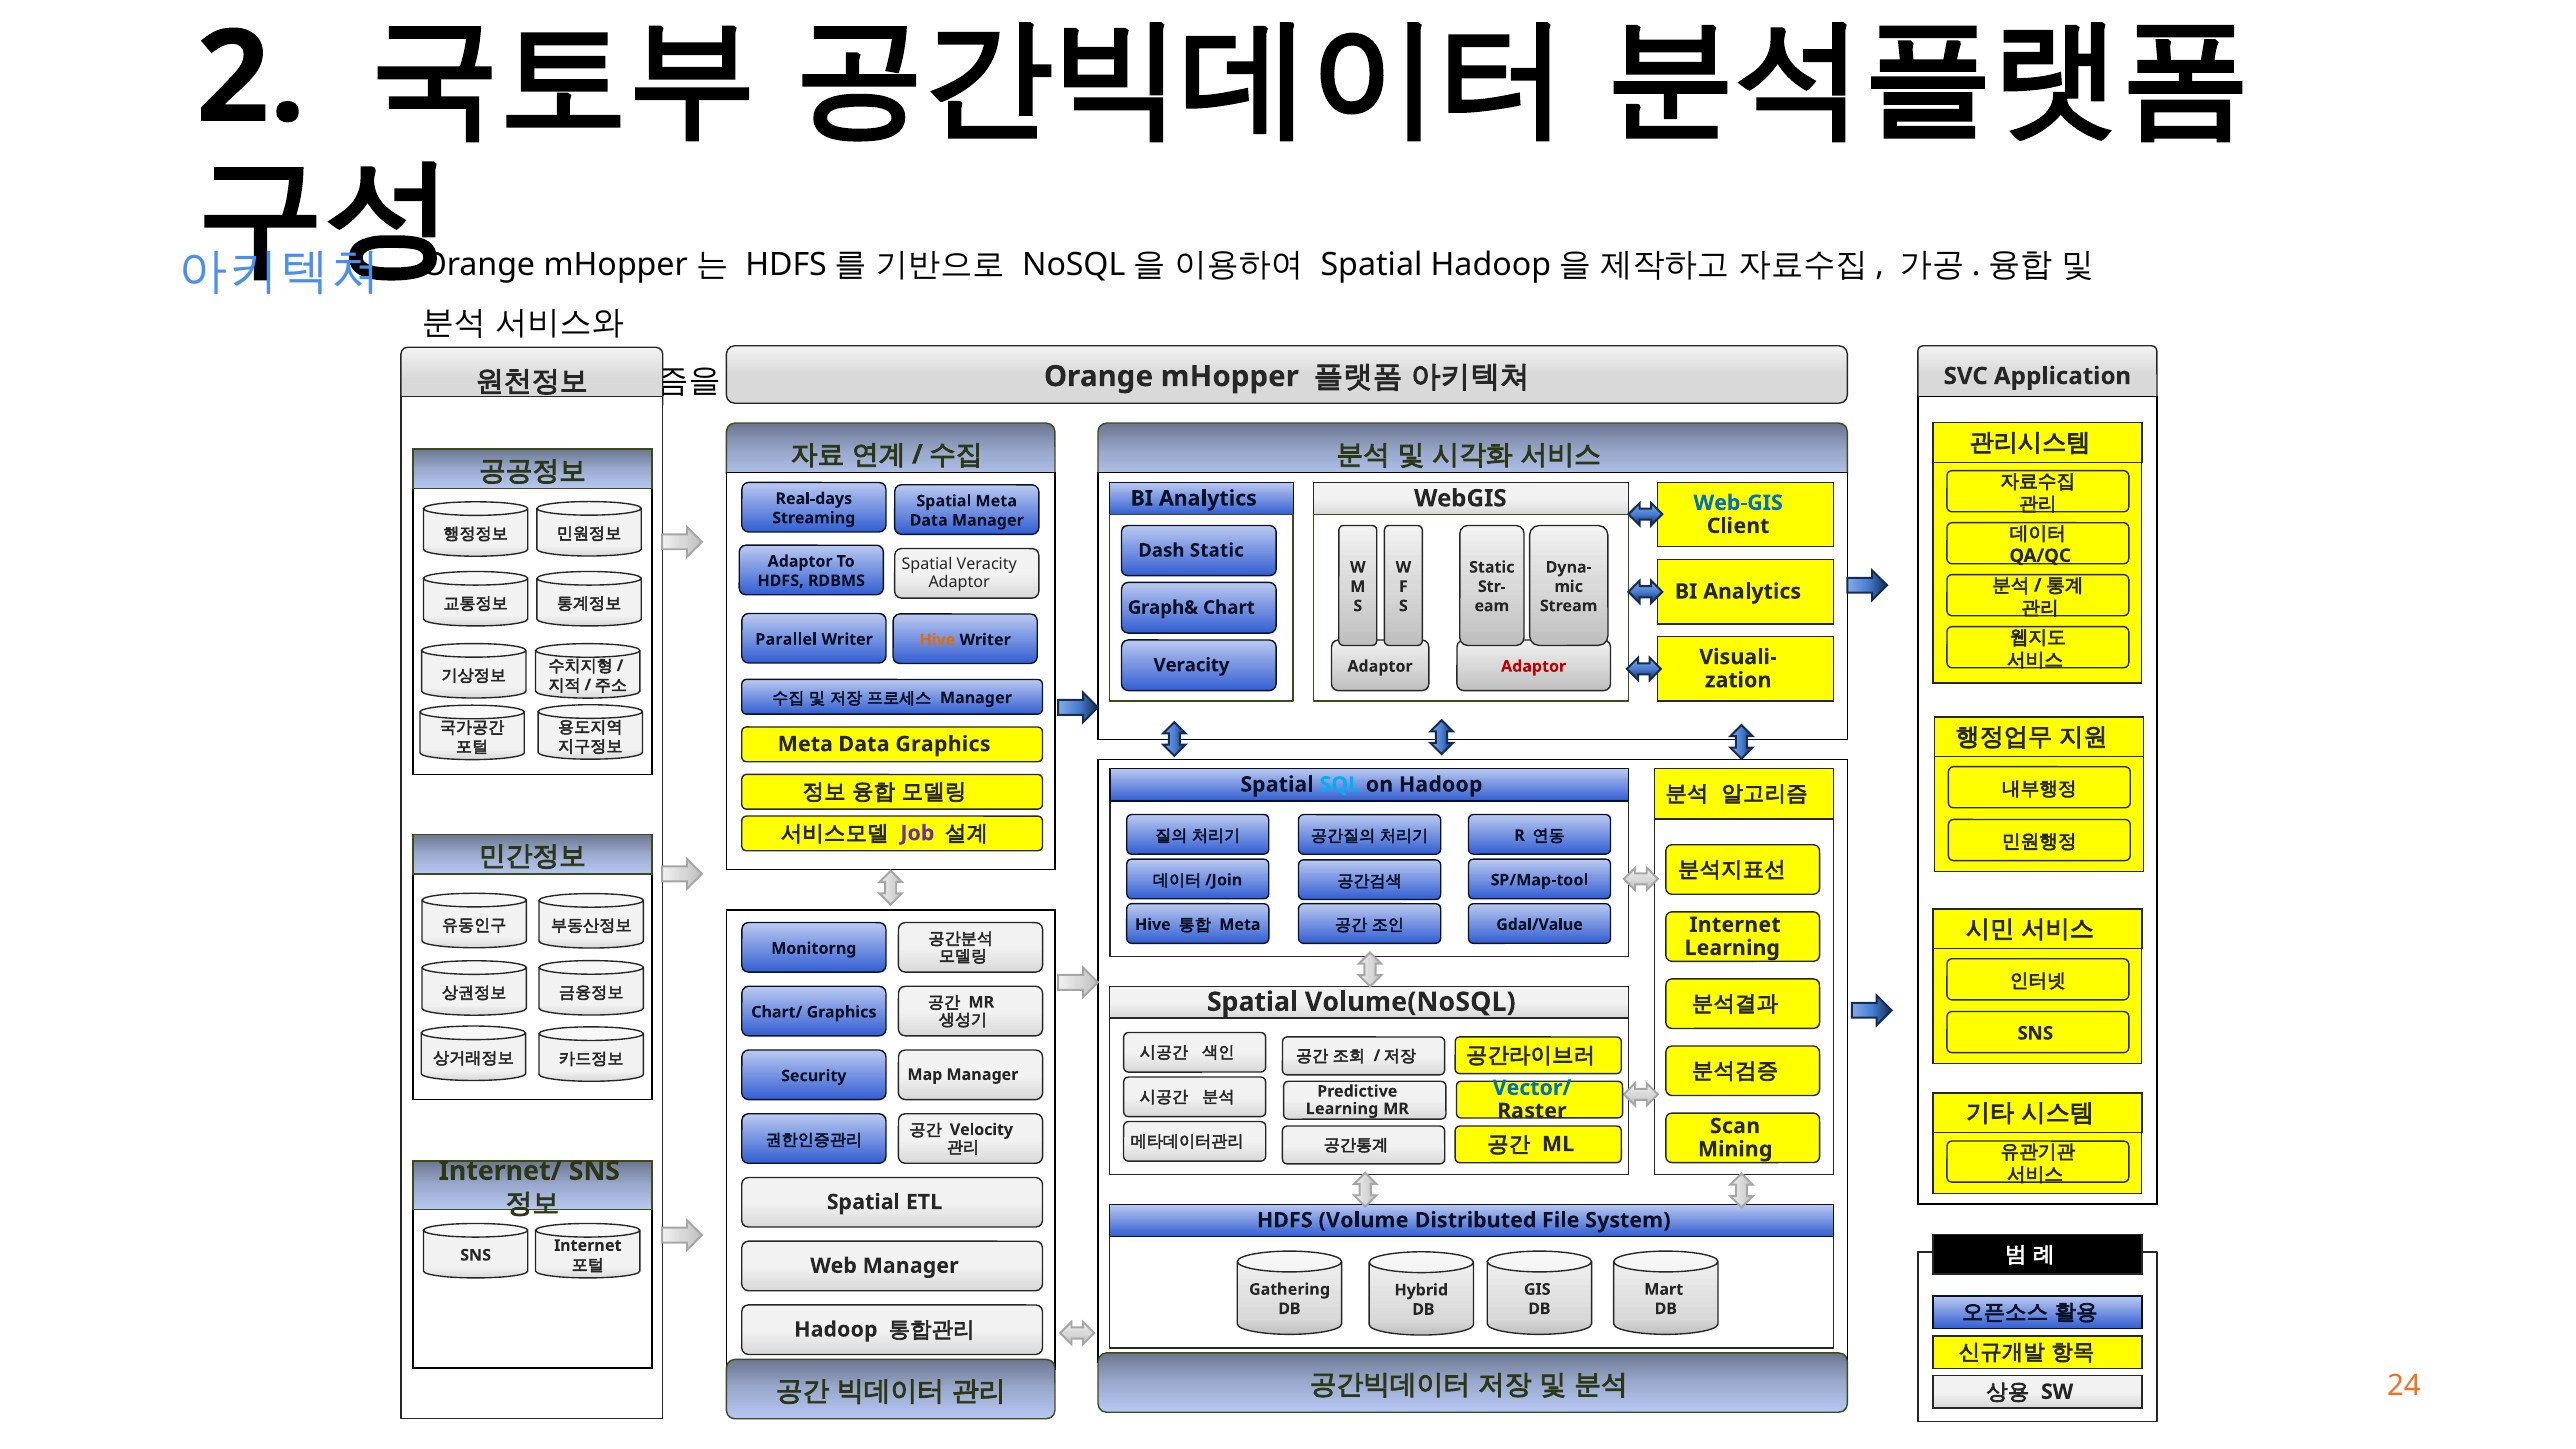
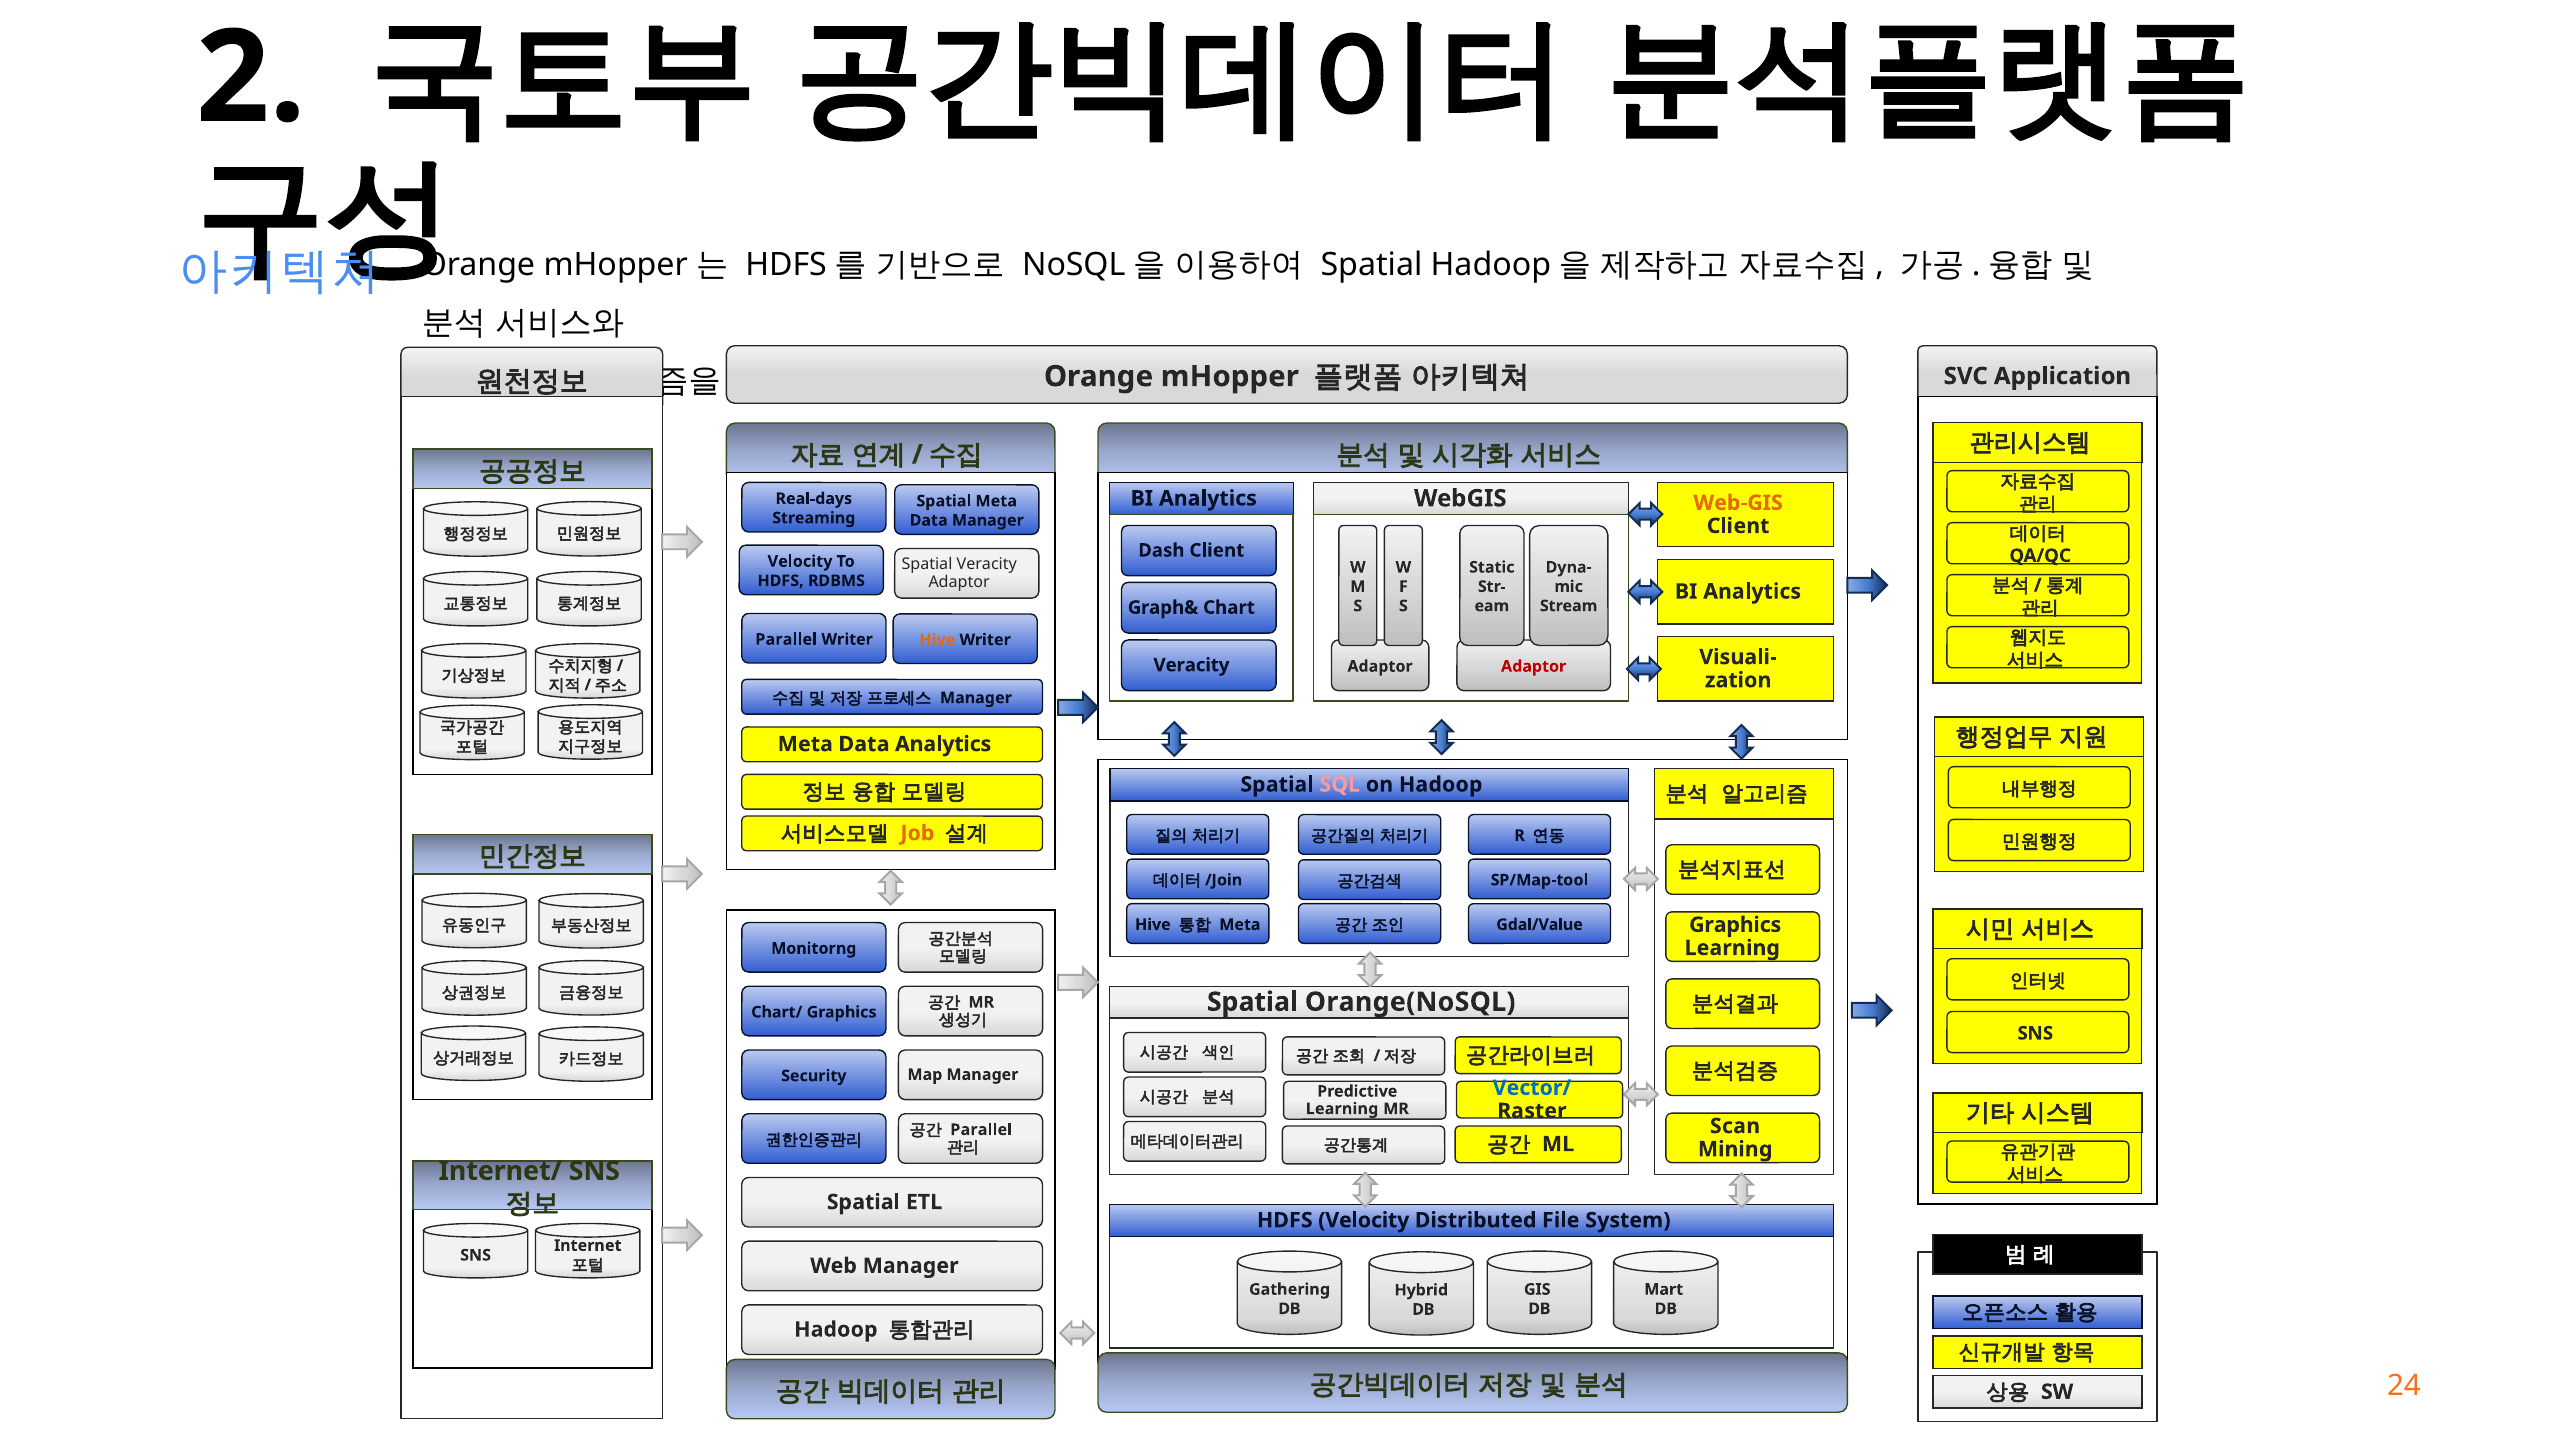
Web-GIS colour: blue -> orange
Dash Static: Static -> Client
Adaptor at (800, 561): Adaptor -> Velocity
Data Graphics: Graphics -> Analytics
SQL colour: light blue -> pink
Job colour: purple -> orange
Internet at (1735, 925): Internet -> Graphics
Volume(NoSQL: Volume(NoSQL -> Orange(NoSQL
Velocity at (981, 1130): Velocity -> Parallel
HDFS Volume: Volume -> Velocity
